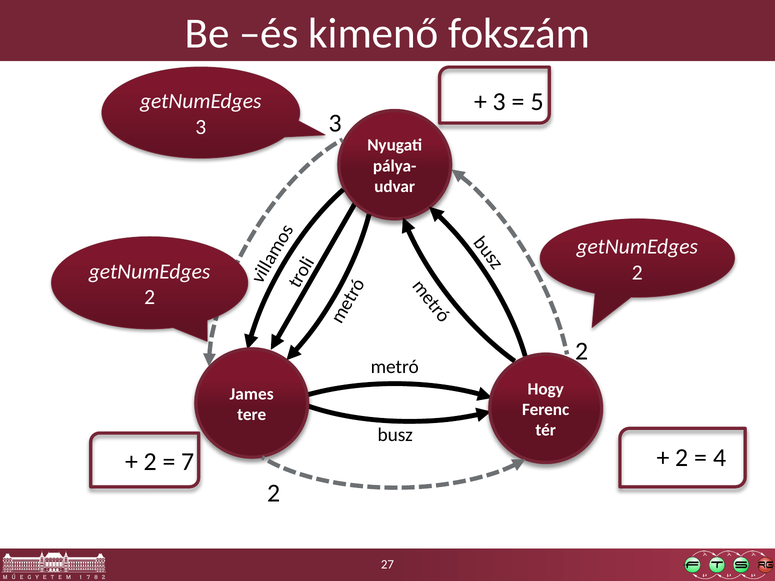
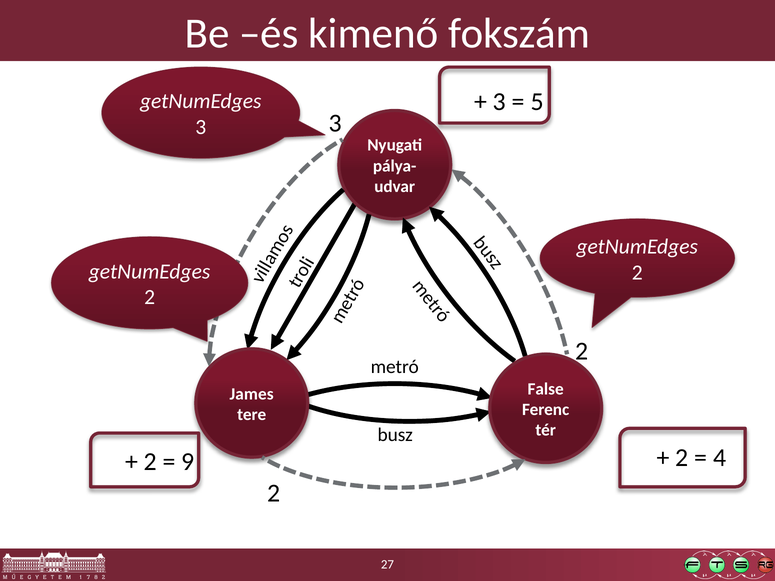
Hogy: Hogy -> False
7: 7 -> 9
